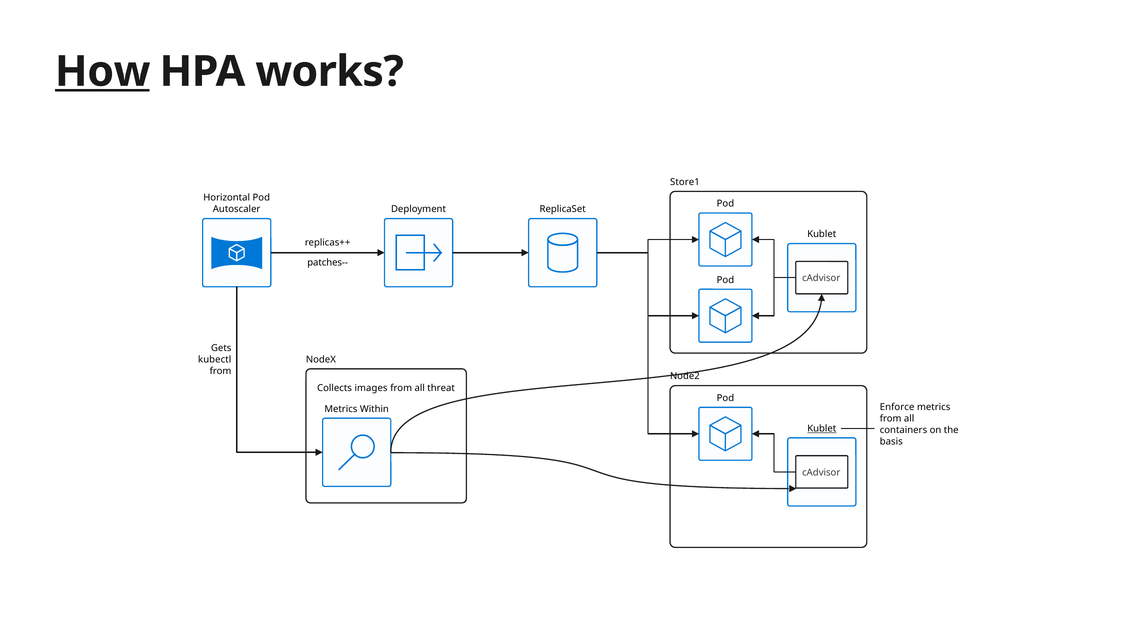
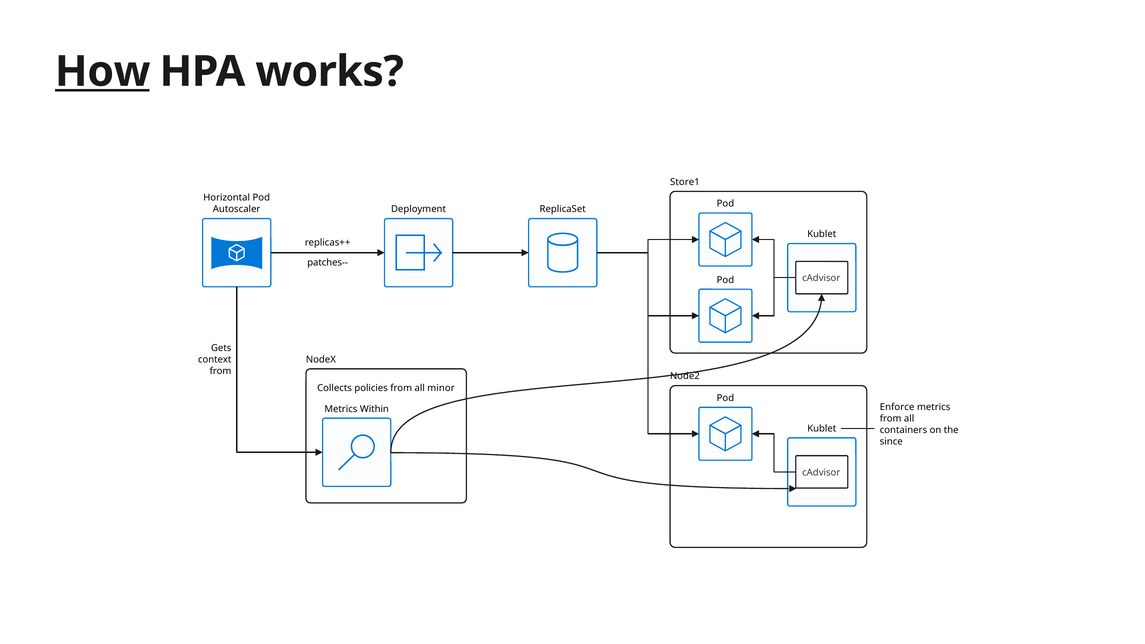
kubectl: kubectl -> context
images: images -> policies
threat: threat -> minor
Kublet at (822, 429) underline: present -> none
basis: basis -> since
